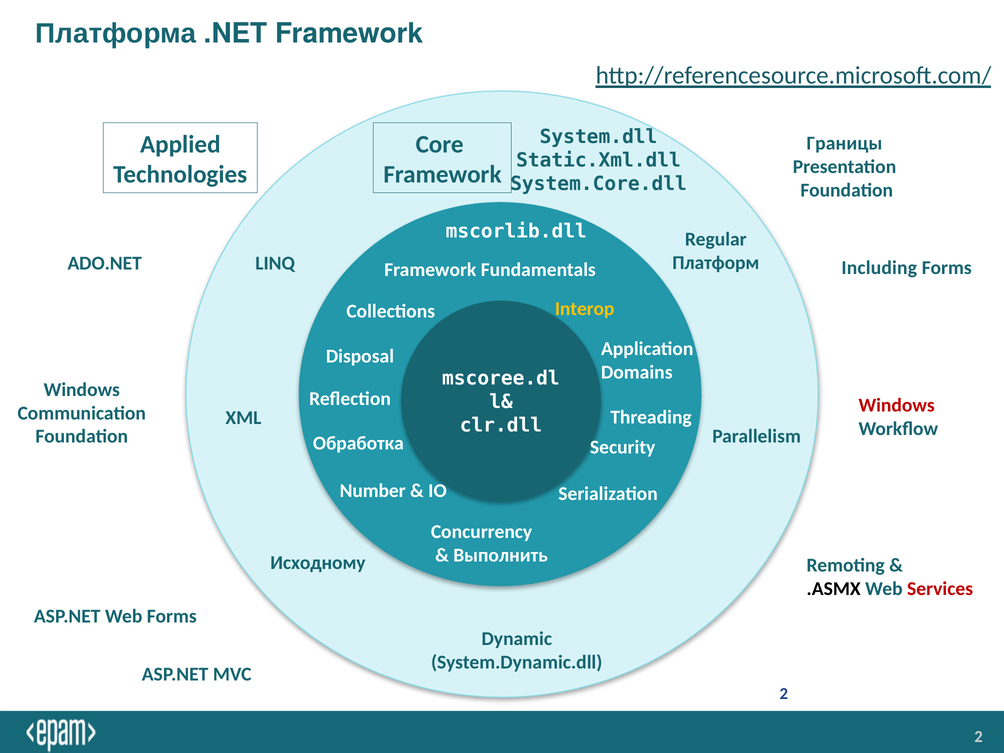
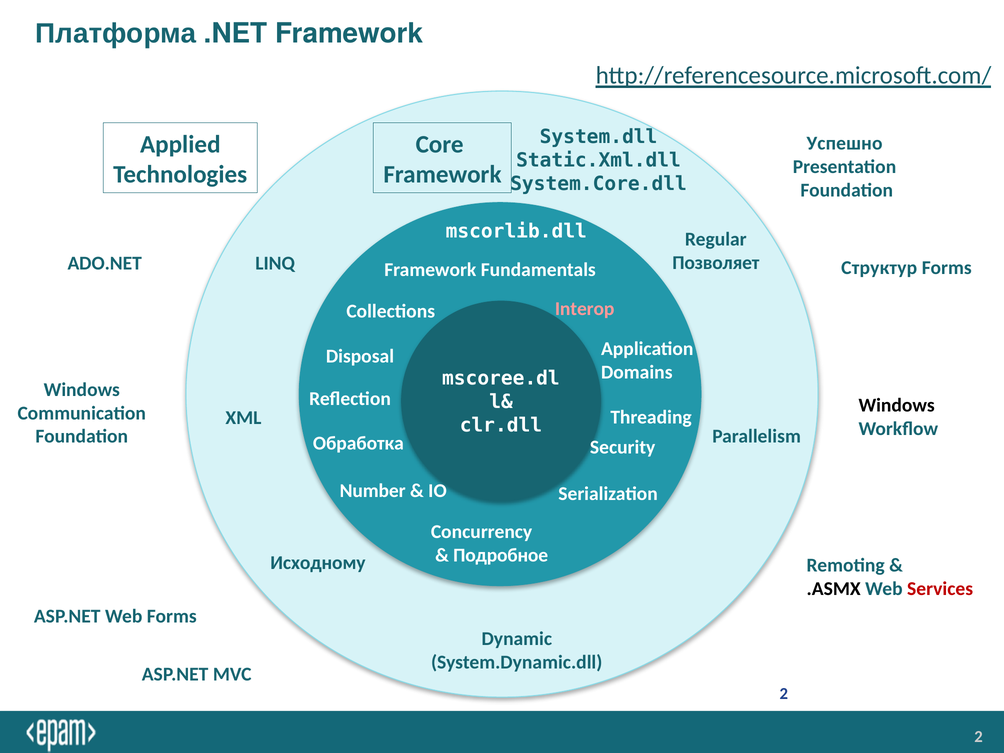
Границы: Границы -> Успешно
Платформ: Платформ -> Позволяет
Including: Including -> Структур
Interop colour: yellow -> pink
Windows at (897, 405) colour: red -> black
Выполнить: Выполнить -> Подробное
